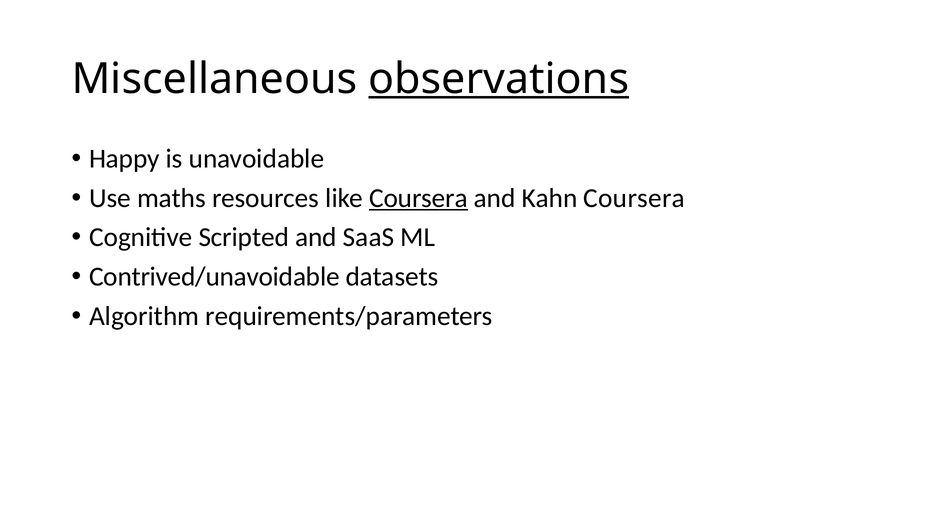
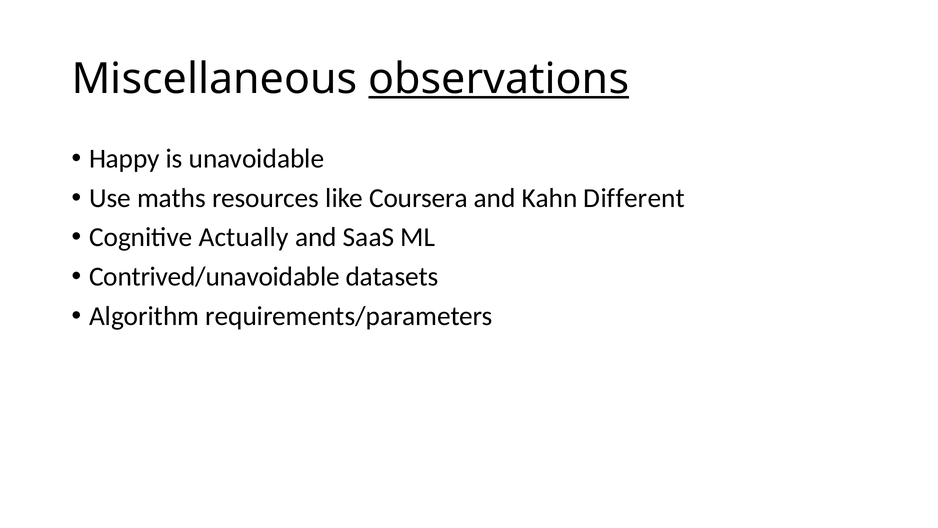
Coursera at (419, 198) underline: present -> none
Kahn Coursera: Coursera -> Different
Scripted: Scripted -> Actually
